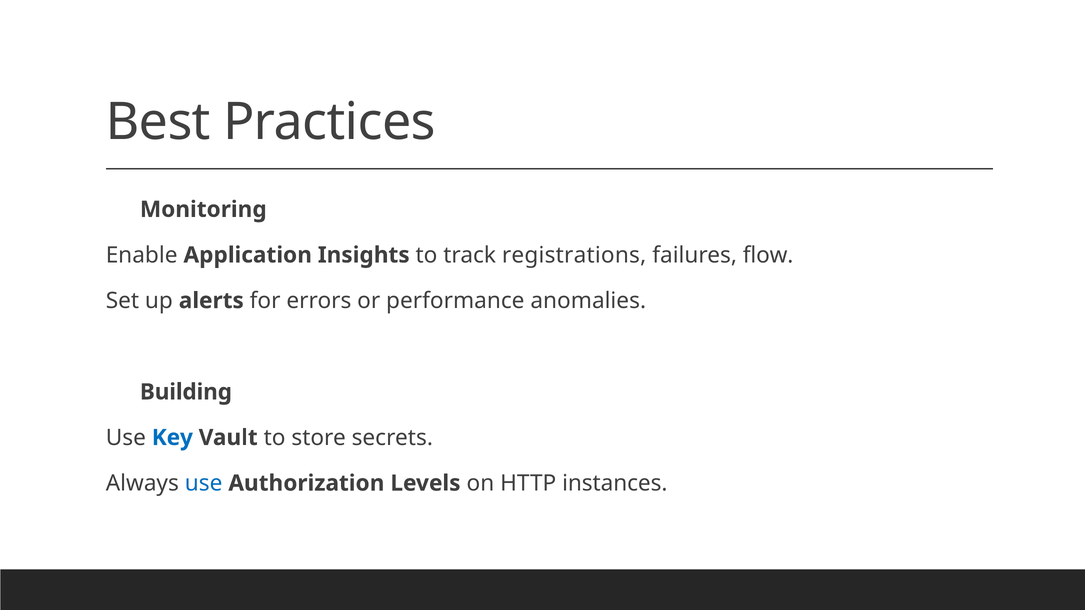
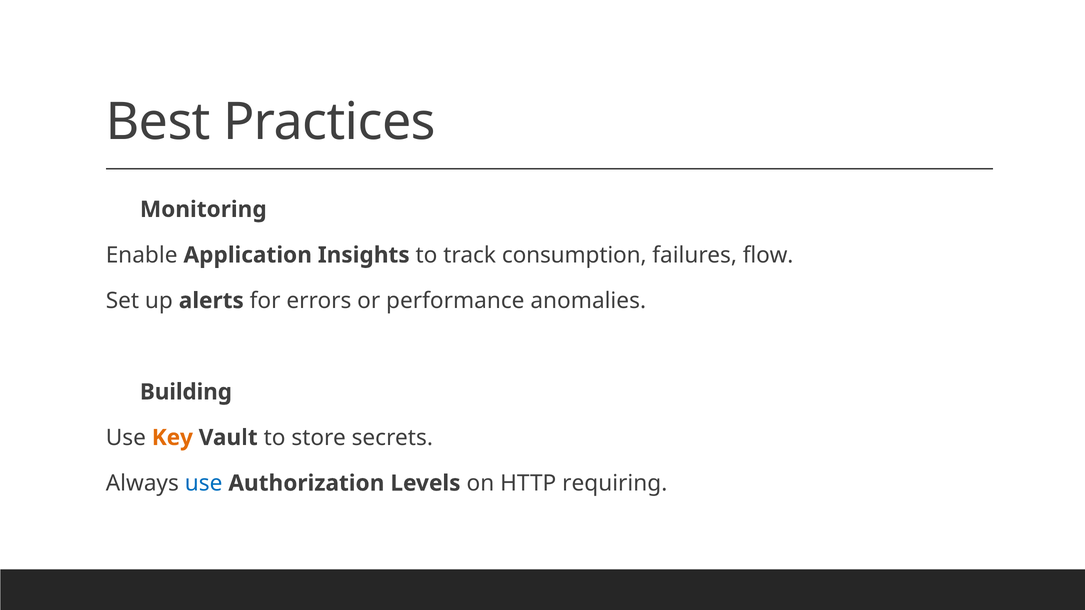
registrations: registrations -> consumption
Key colour: blue -> orange
instances: instances -> requiring
